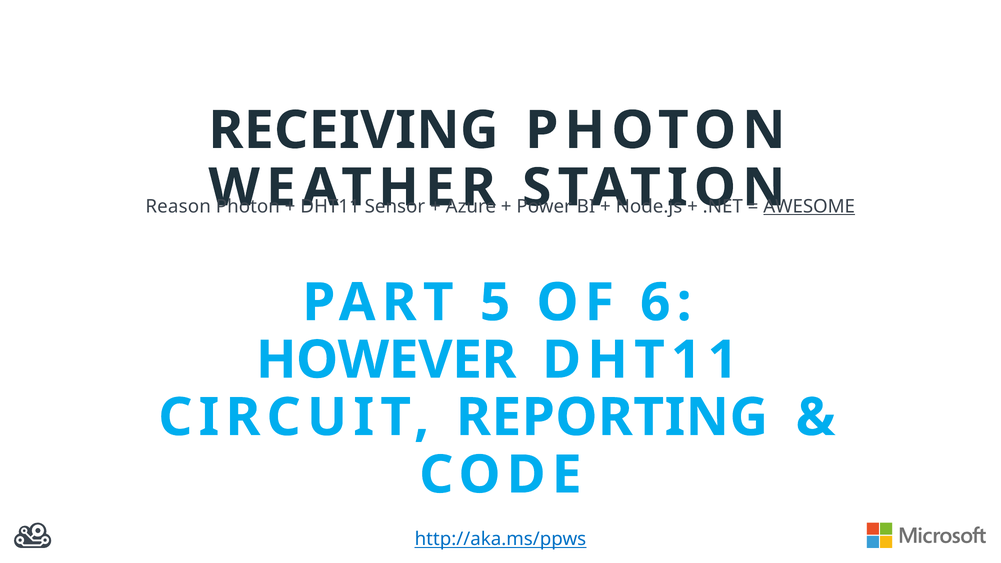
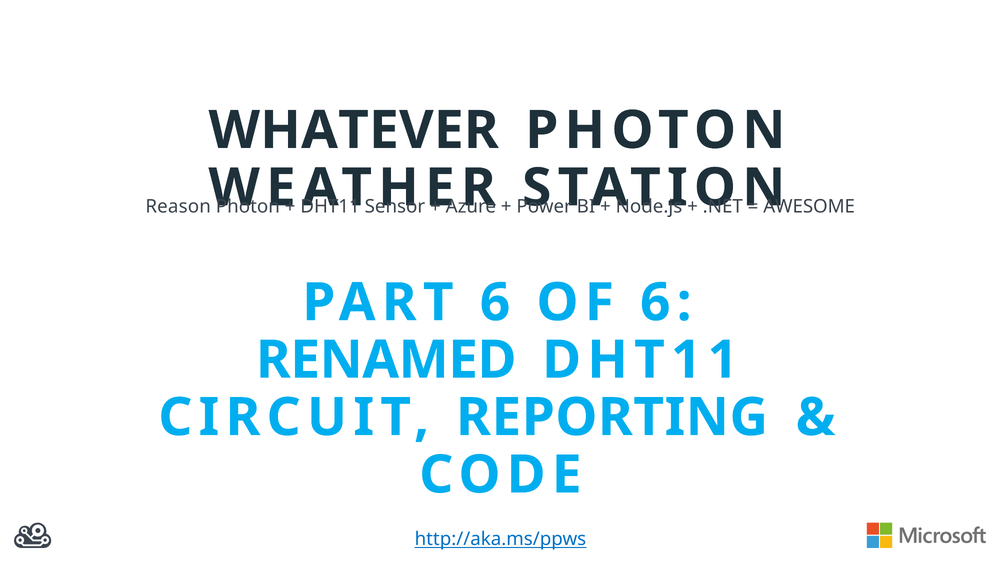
RECEIVING: RECEIVING -> WHATEVER
AWESOME underline: present -> none
PART 5: 5 -> 6
HOWEVER: HOWEVER -> RENAMED
